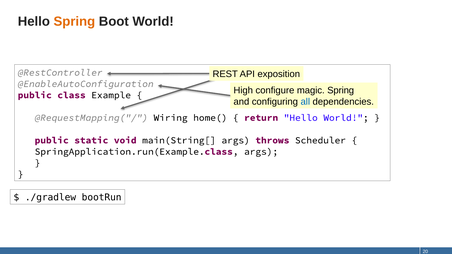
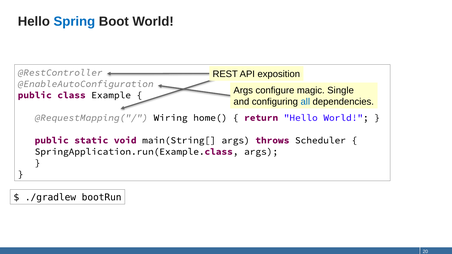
Spring at (74, 22) colour: orange -> blue
High at (243, 91): High -> Args
magic Spring: Spring -> Single
